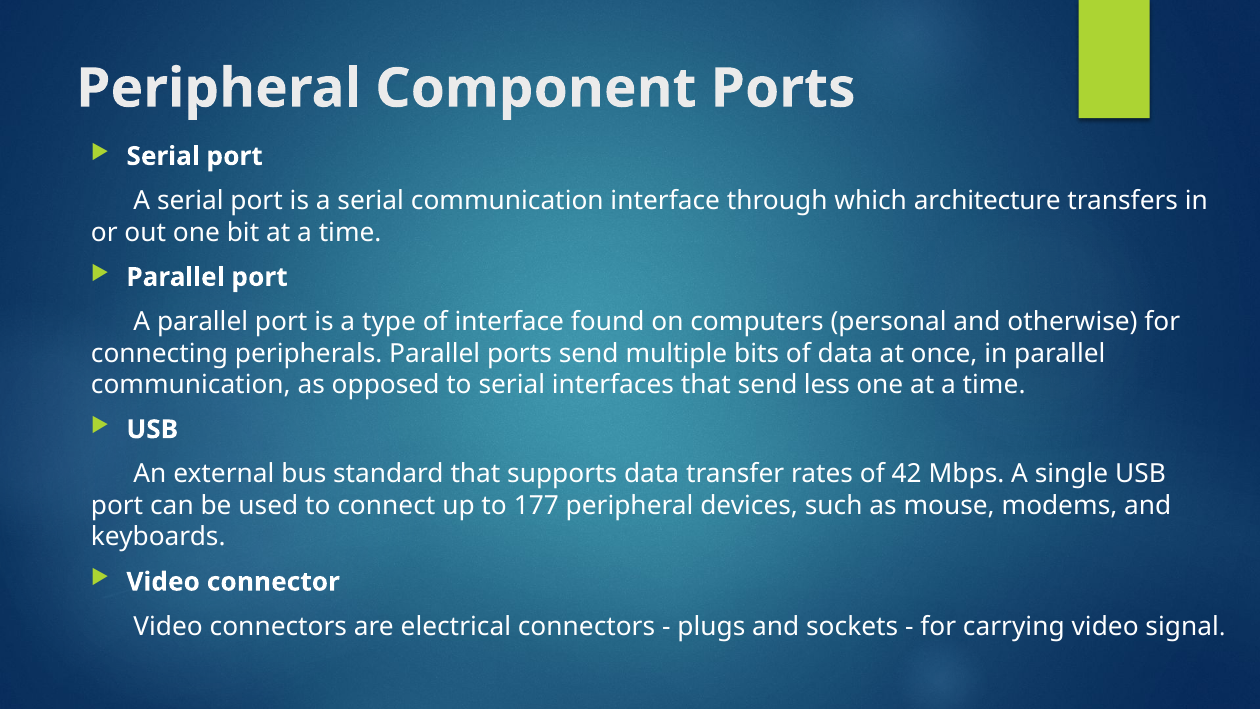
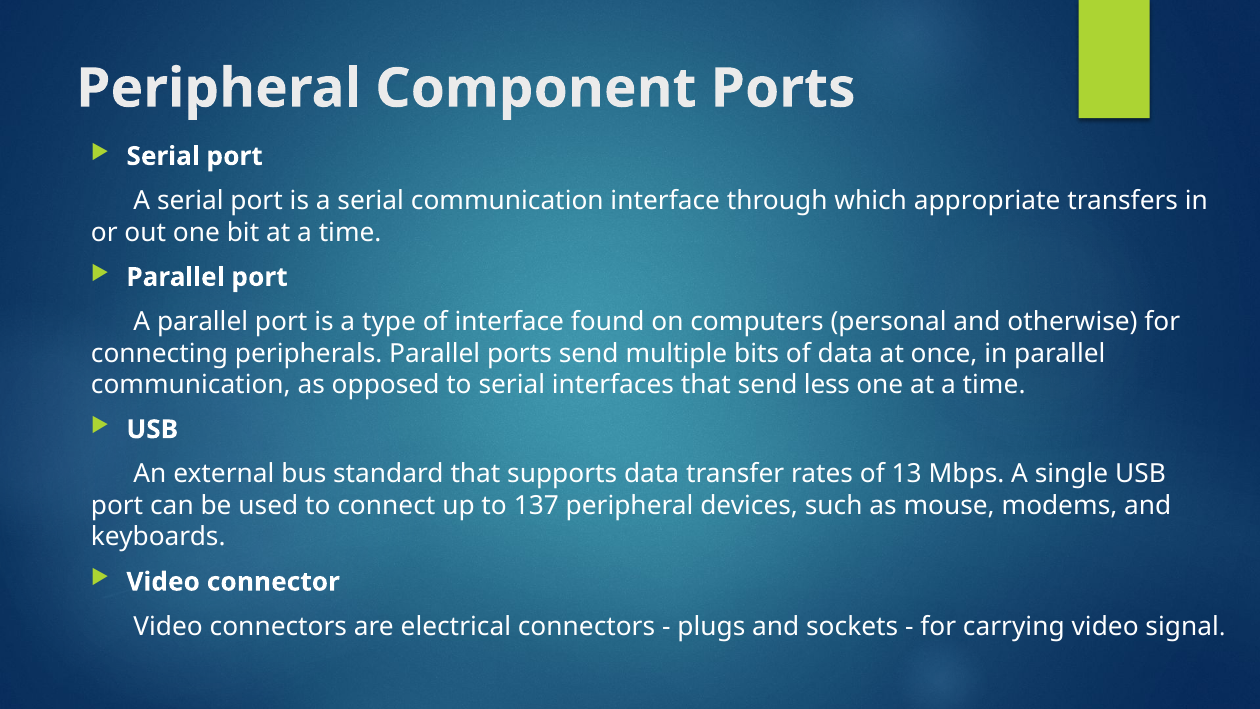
architecture: architecture -> appropriate
42: 42 -> 13
177: 177 -> 137
